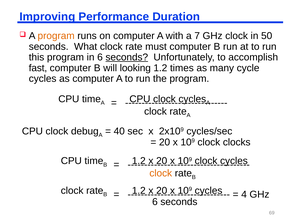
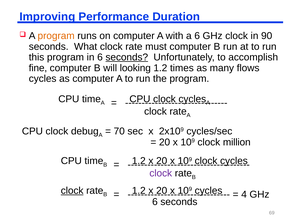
a 7: 7 -> 6
50: 50 -> 90
fast: fast -> fine
cycle: cycle -> flows
40: 40 -> 70
clocks: clocks -> million
clock at (161, 174) colour: orange -> purple
clock at (72, 191) underline: none -> present
